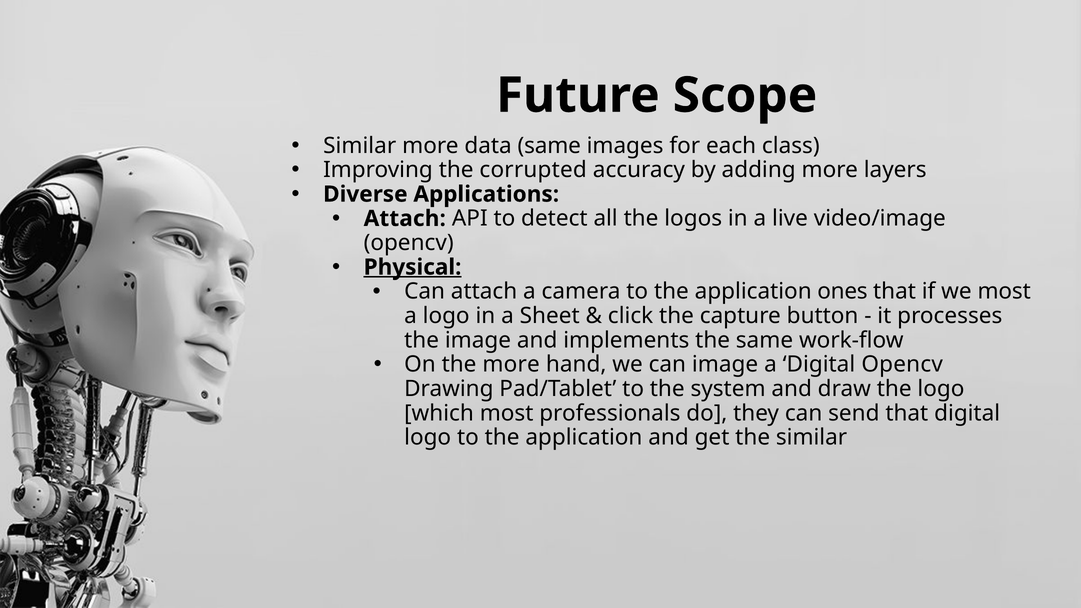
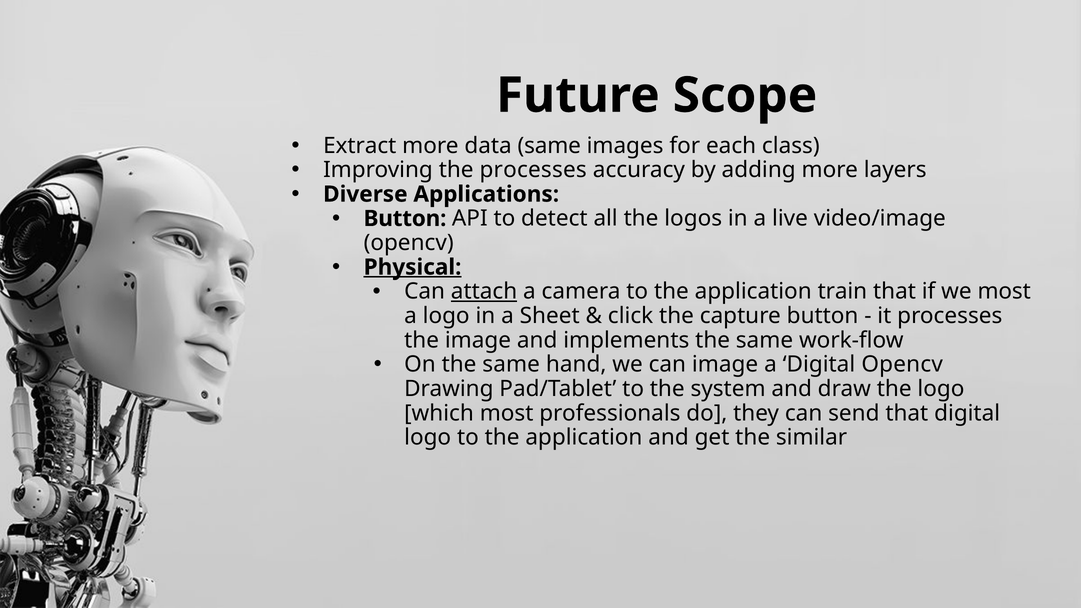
Similar at (360, 146): Similar -> Extract
the corrupted: corrupted -> processes
Attach at (405, 219): Attach -> Button
attach at (484, 292) underline: none -> present
ones: ones -> train
On the more: more -> same
